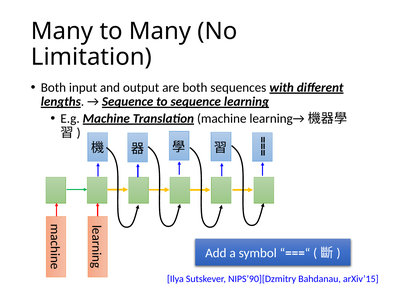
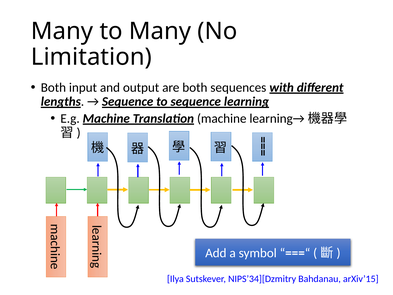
NIPS’90][Dzmitry: NIPS’90][Dzmitry -> NIPS’34][Dzmitry
